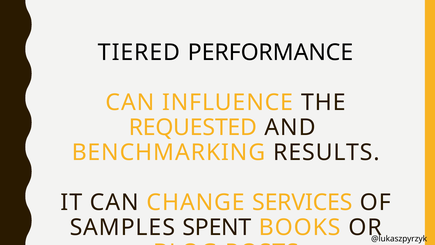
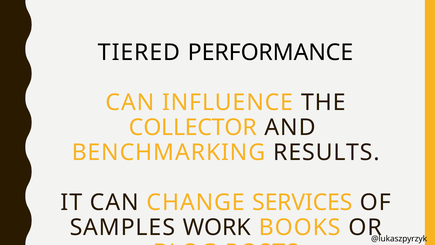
REQUESTED: REQUESTED -> COLLECTOR
SPENT: SPENT -> WORK
